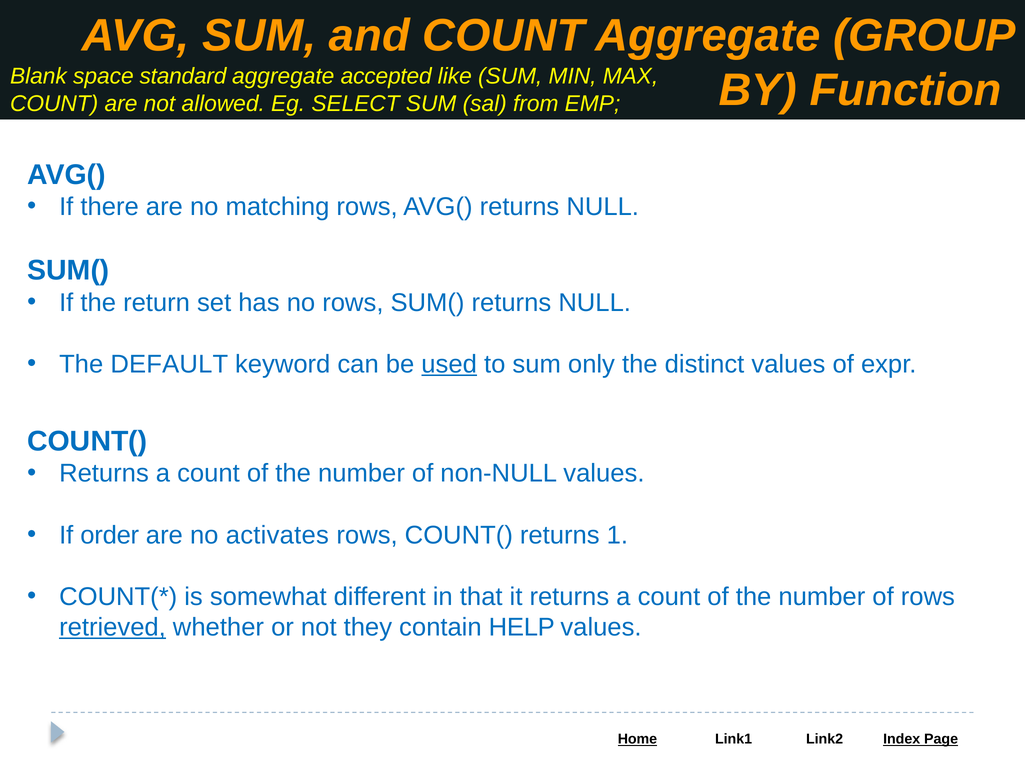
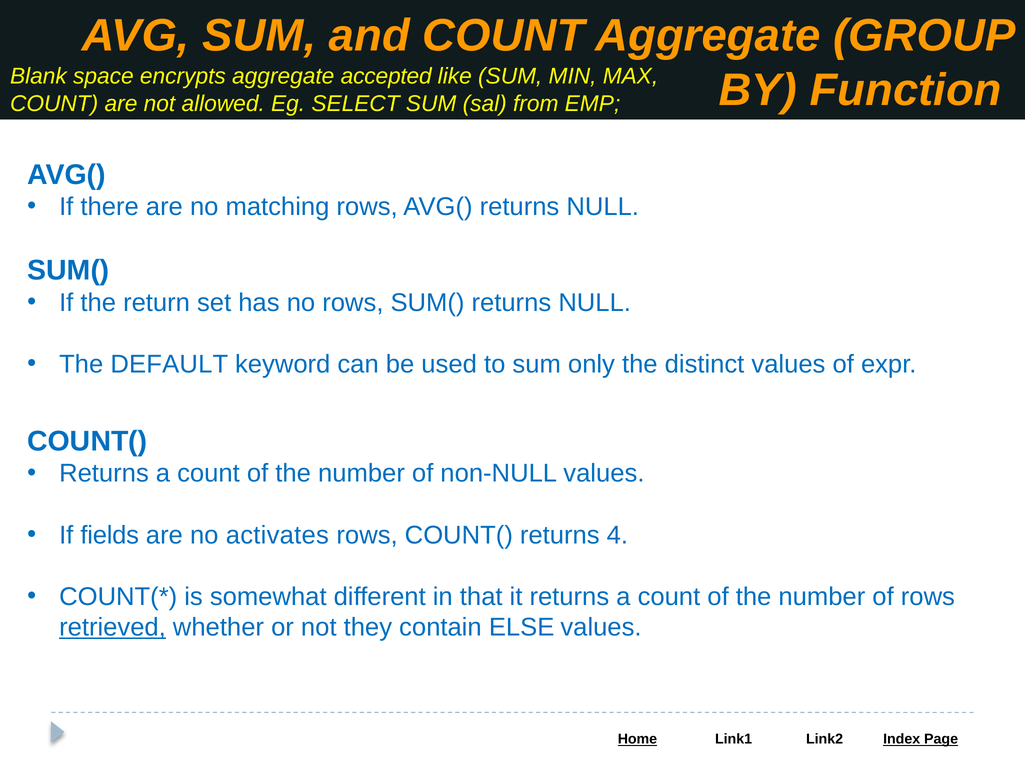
standard: standard -> encrypts
used underline: present -> none
order: order -> fields
1: 1 -> 4
HELP: HELP -> ELSE
